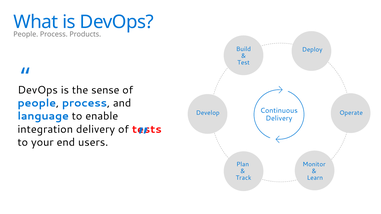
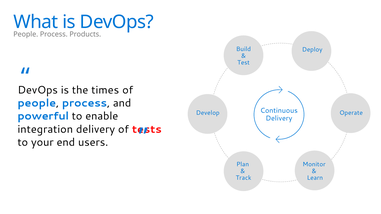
sense: sense -> times
language: language -> powerful
